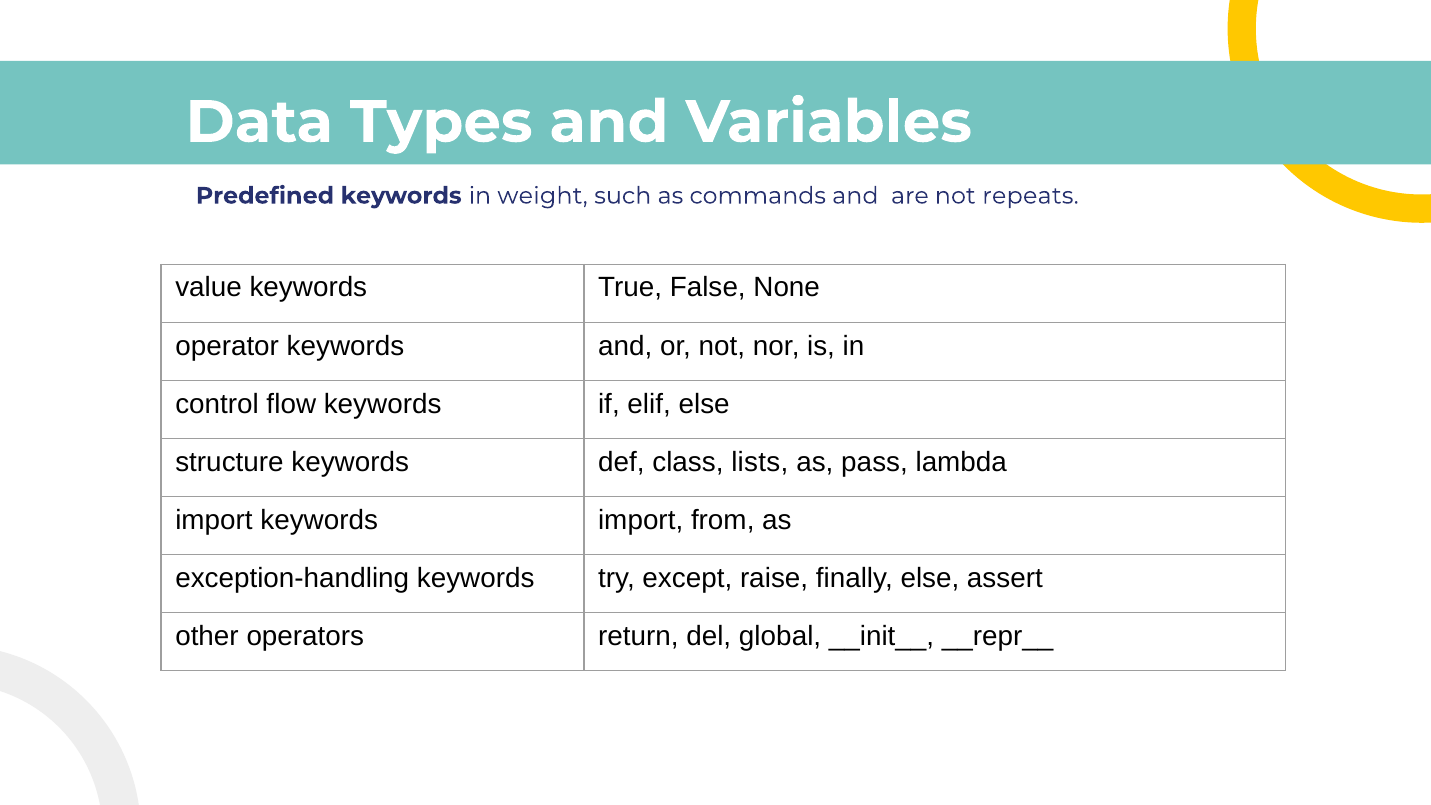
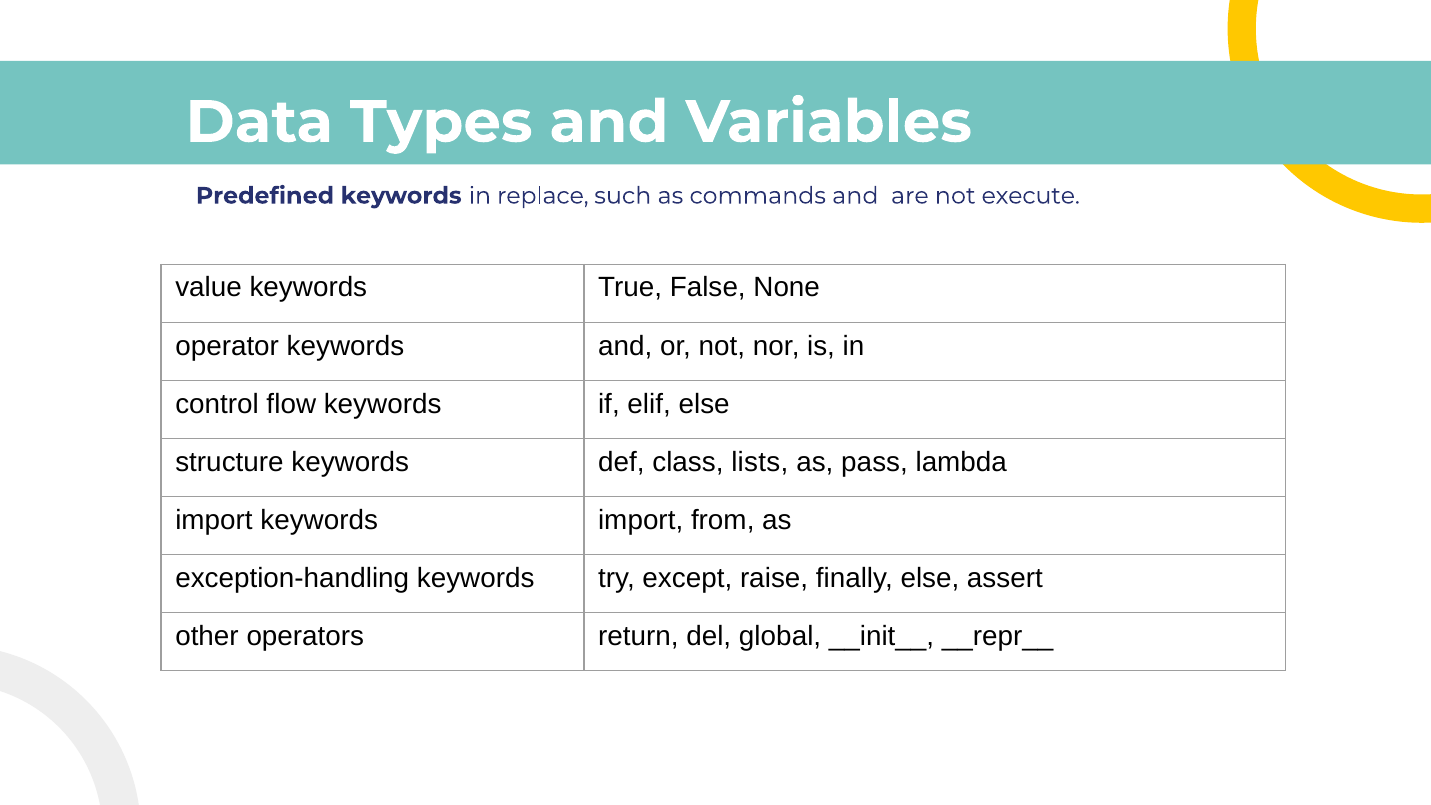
weight: weight -> replace
repeats: repeats -> execute
